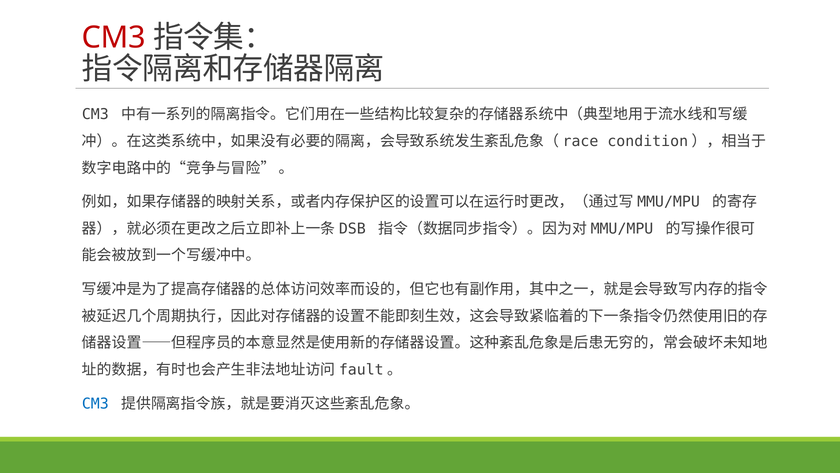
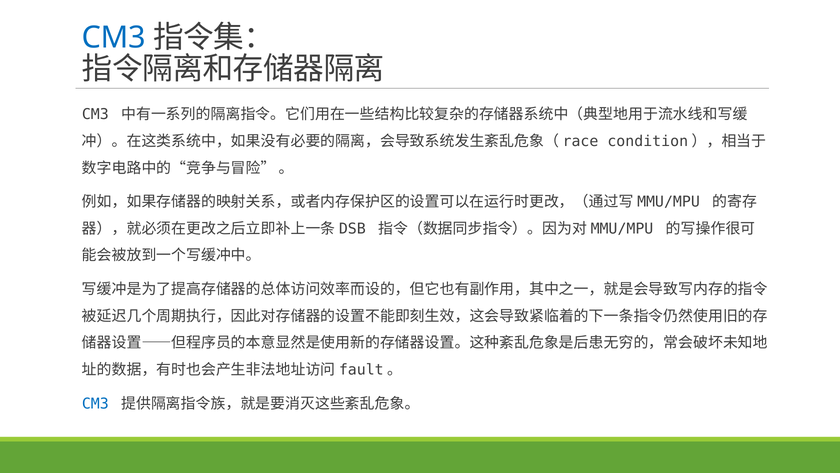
CM3 at (114, 38) colour: red -> blue
